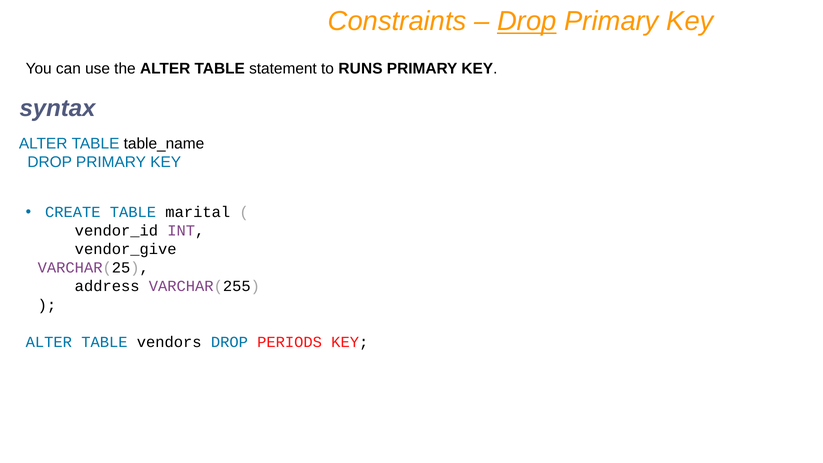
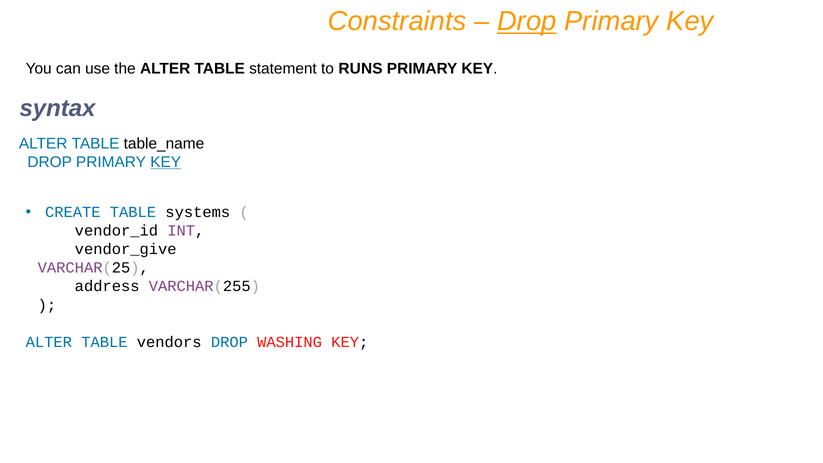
KEY at (166, 162) underline: none -> present
marital: marital -> systems
PERIODS: PERIODS -> WASHING
